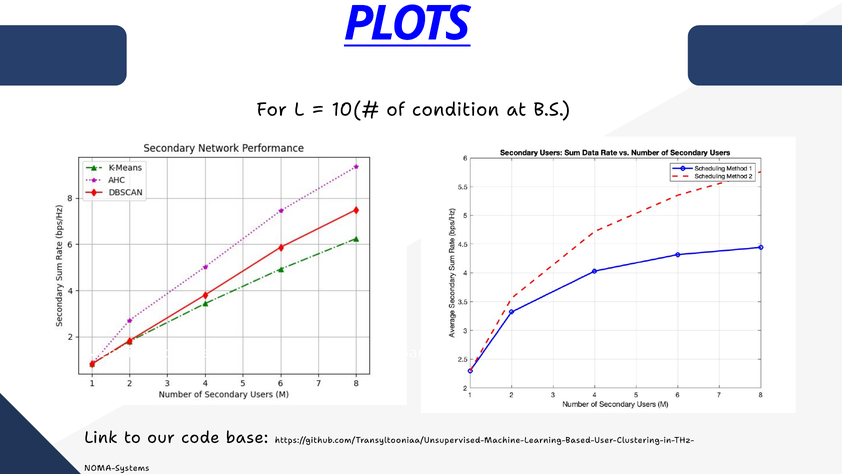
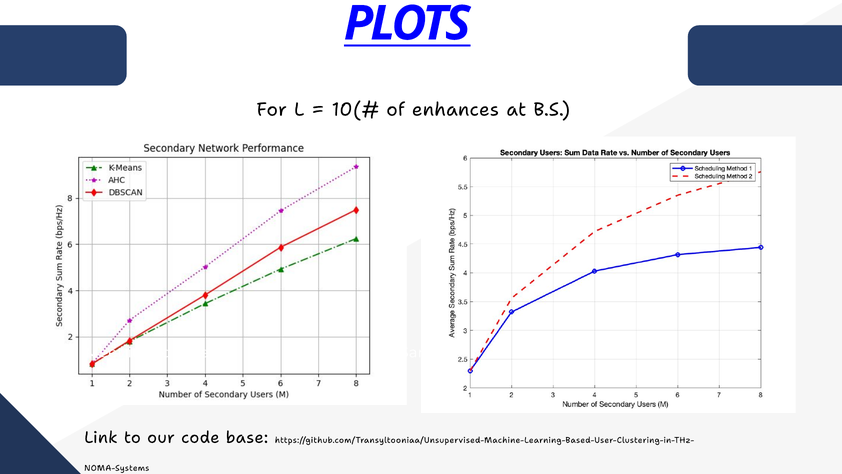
condition: condition -> enhances
